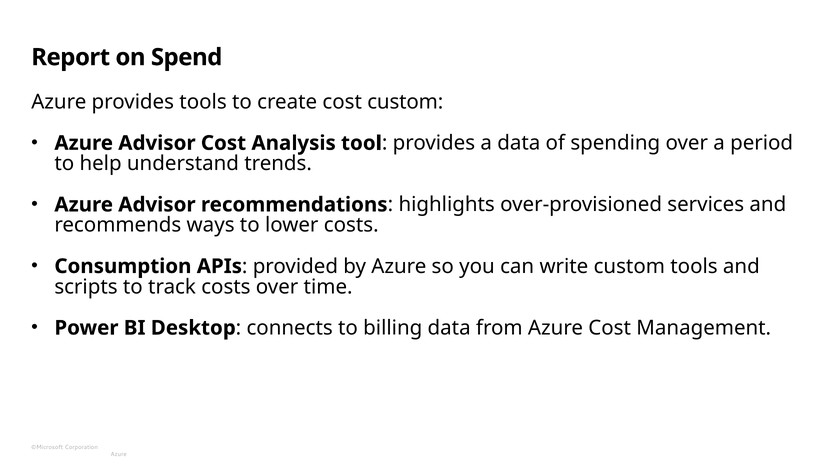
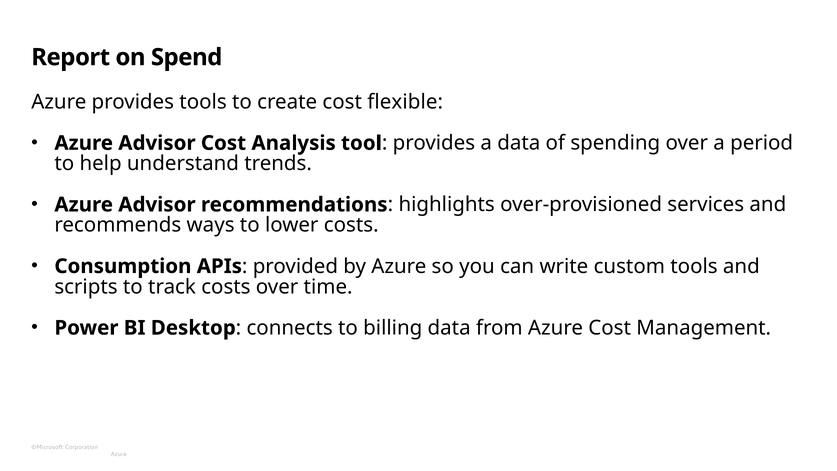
cost custom: custom -> flexible
